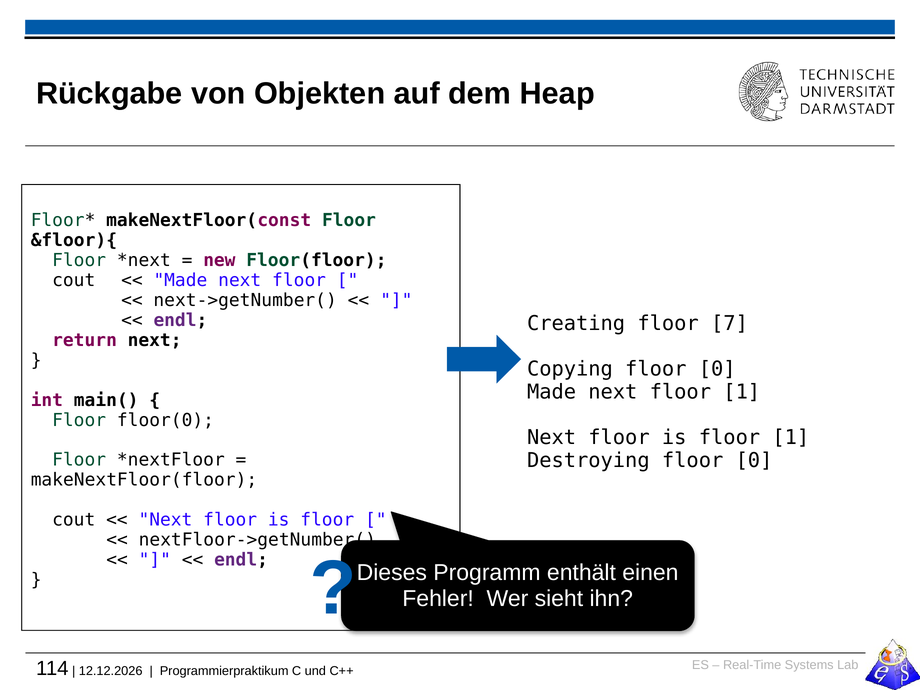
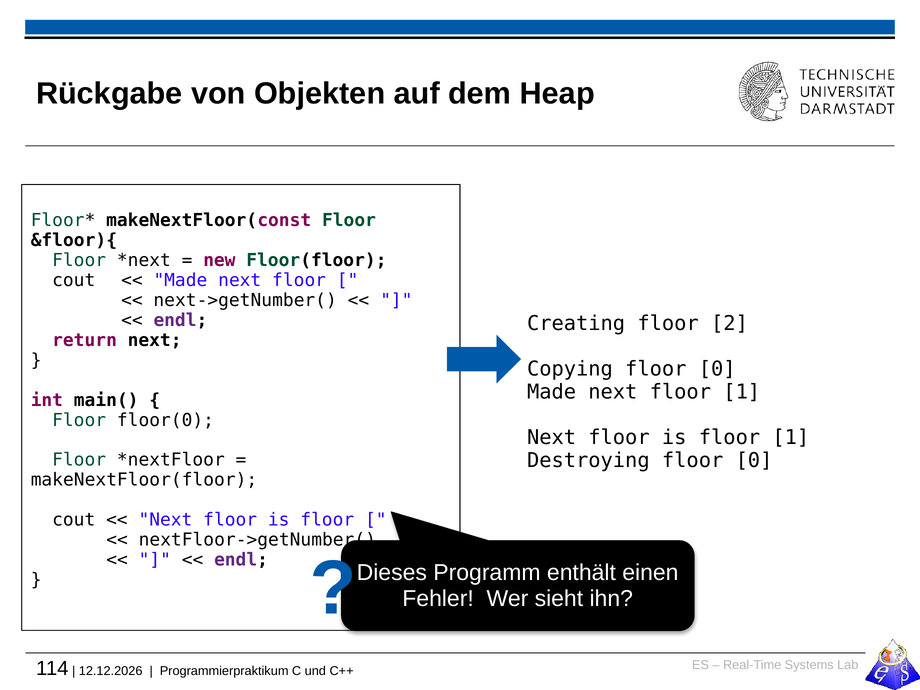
7: 7 -> 2
